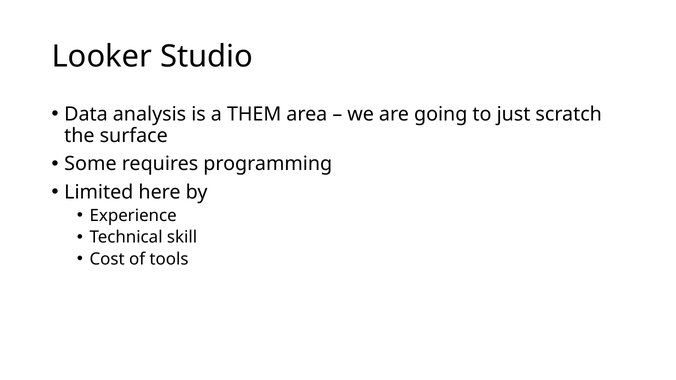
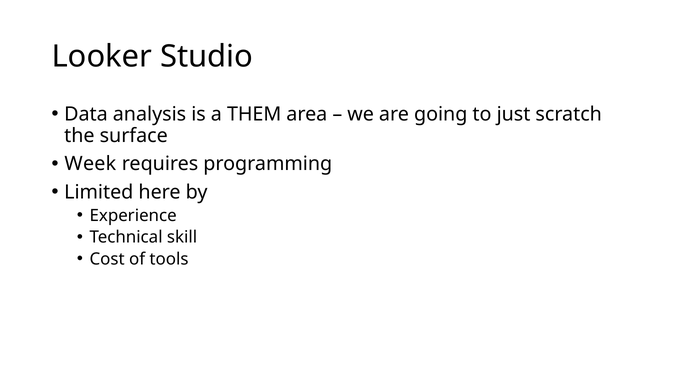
Some: Some -> Week
